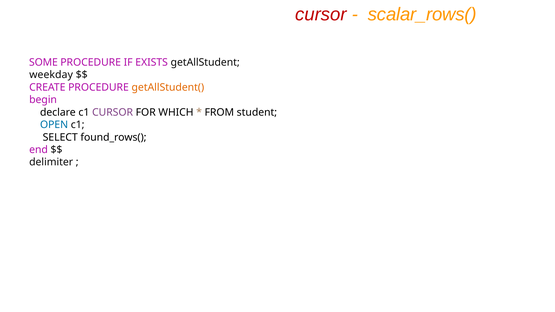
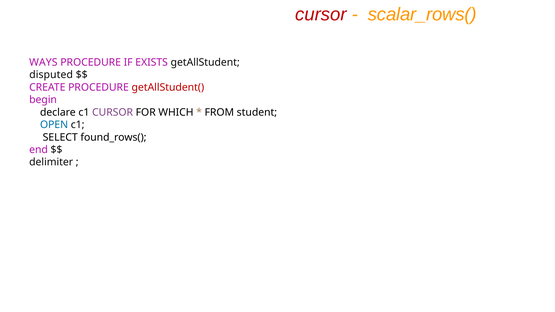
SOME: SOME -> WAYS
weekday: weekday -> disputed
getAllStudent( colour: orange -> red
